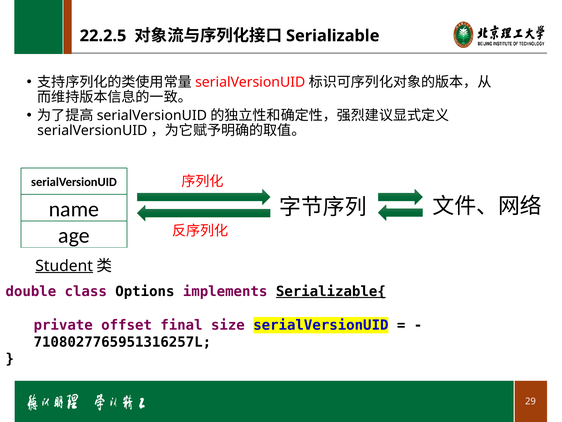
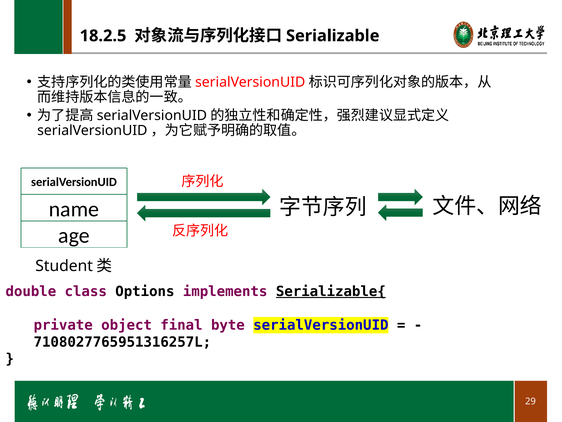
22.2.5: 22.2.5 -> 18.2.5
Student underline: present -> none
offset: offset -> object
size: size -> byte
